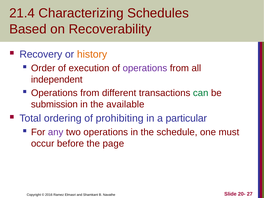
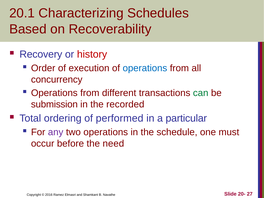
21.4: 21.4 -> 20.1
history colour: orange -> red
operations at (145, 68) colour: purple -> blue
independent: independent -> concurrency
available: available -> recorded
prohibiting: prohibiting -> performed
page: page -> need
